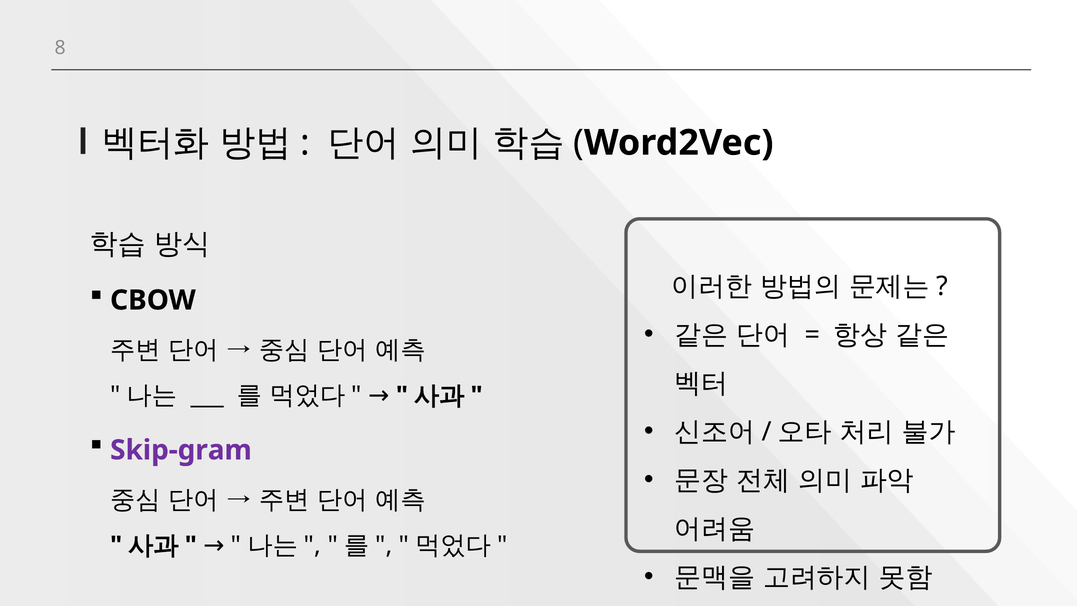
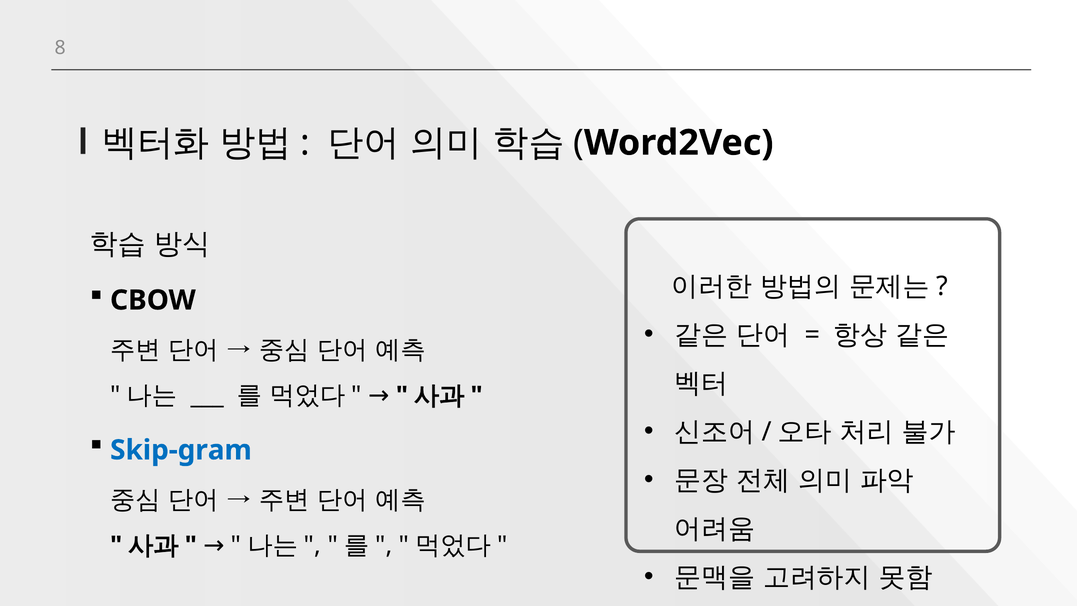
Skip-gram colour: purple -> blue
